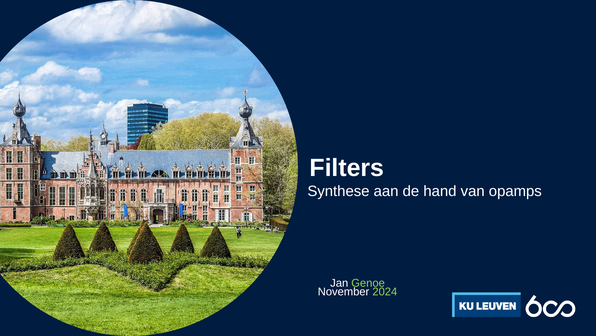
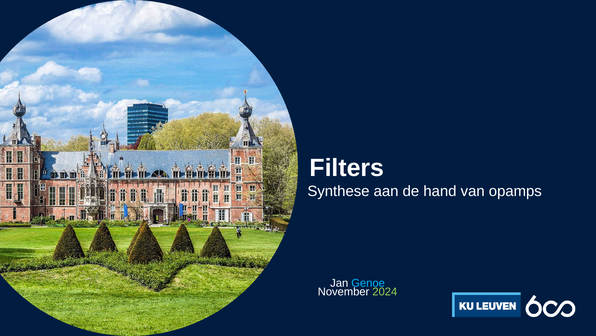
Genoe colour: light green -> light blue
